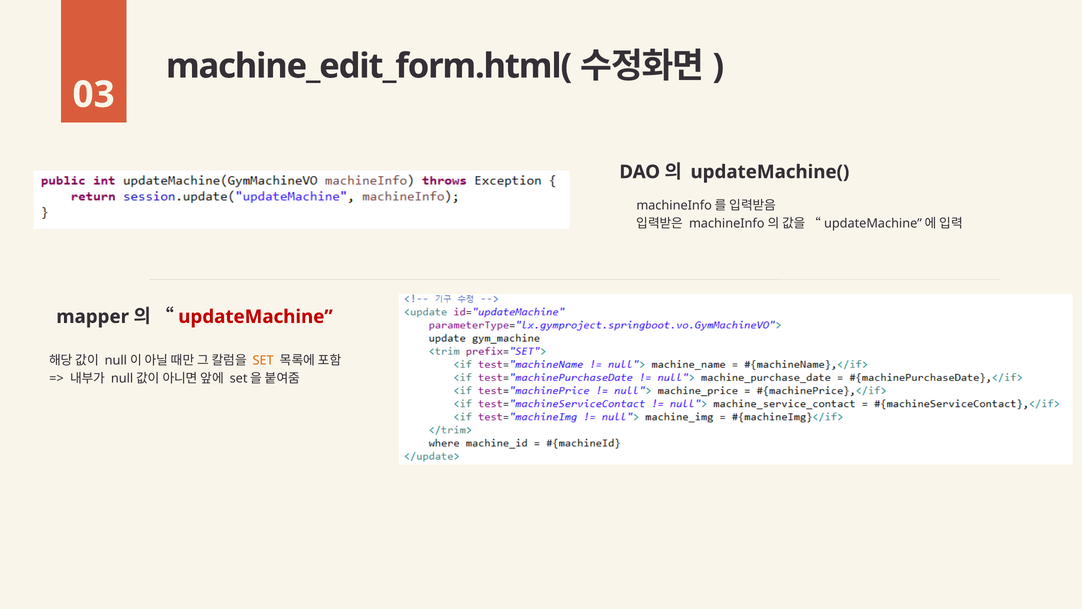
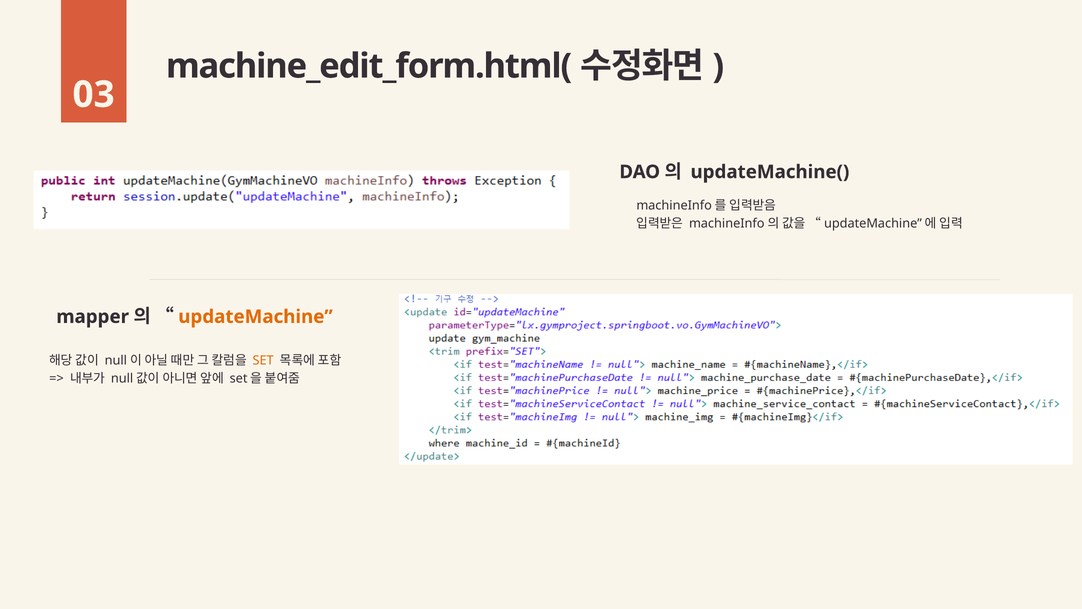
updateMachine colour: red -> orange
